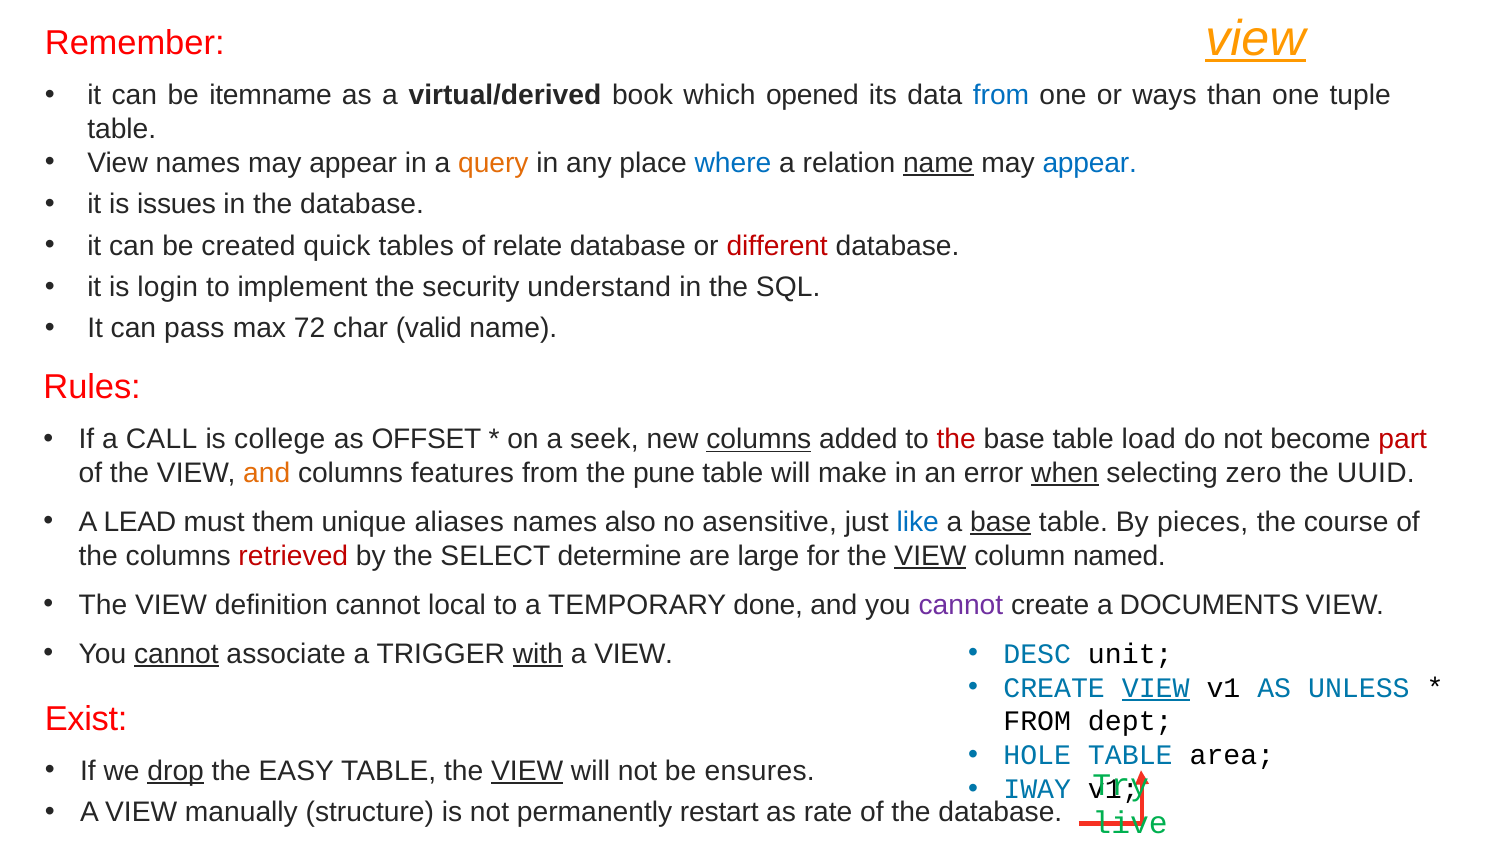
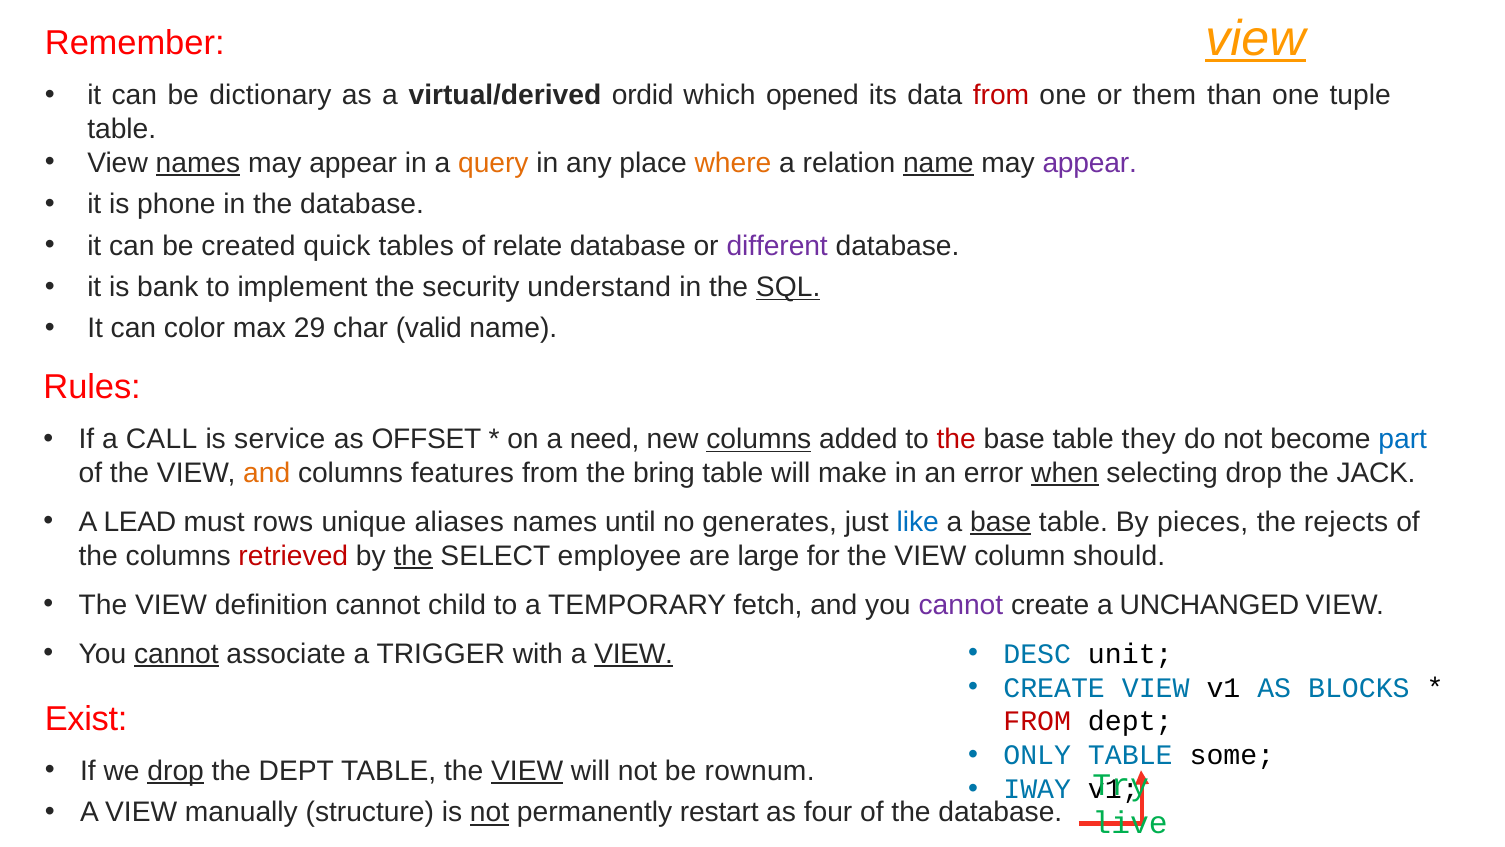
itemname: itemname -> dictionary
book: book -> ordid
from at (1001, 95) colour: blue -> red
ways: ways -> them
names at (198, 163) underline: none -> present
where colour: blue -> orange
appear at (1090, 163) colour: blue -> purple
issues: issues -> phone
different colour: red -> purple
login: login -> bank
SQL underline: none -> present
pass: pass -> color
72: 72 -> 29
college: college -> service
seek: seek -> need
load: load -> they
part colour: red -> blue
pune: pune -> bring
selecting zero: zero -> drop
UUID: UUID -> JACK
them: them -> rows
also: also -> until
asensitive: asensitive -> generates
course: course -> rejects
the at (413, 556) underline: none -> present
determine: determine -> employee
VIEW at (930, 556) underline: present -> none
named: named -> should
local: local -> child
done: done -> fetch
DOCUMENTS: DOCUMENTS -> UNCHANGED
with underline: present -> none
VIEW at (634, 653) underline: none -> present
VIEW at (1156, 687) underline: present -> none
UNLESS: UNLESS -> BLOCKS
FROM at (1037, 721) colour: black -> red
HOLE: HOLE -> ONLY
area: area -> some
the EASY: EASY -> DEPT
ensures: ensures -> rownum
not at (490, 812) underline: none -> present
rate: rate -> four
